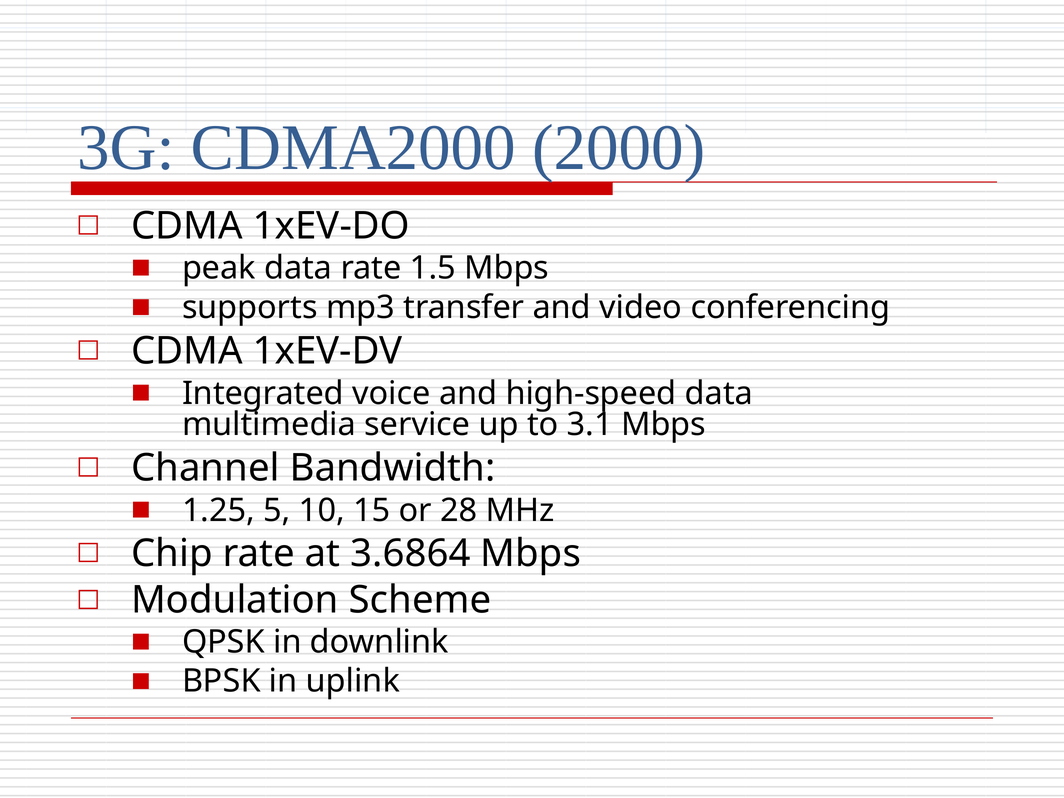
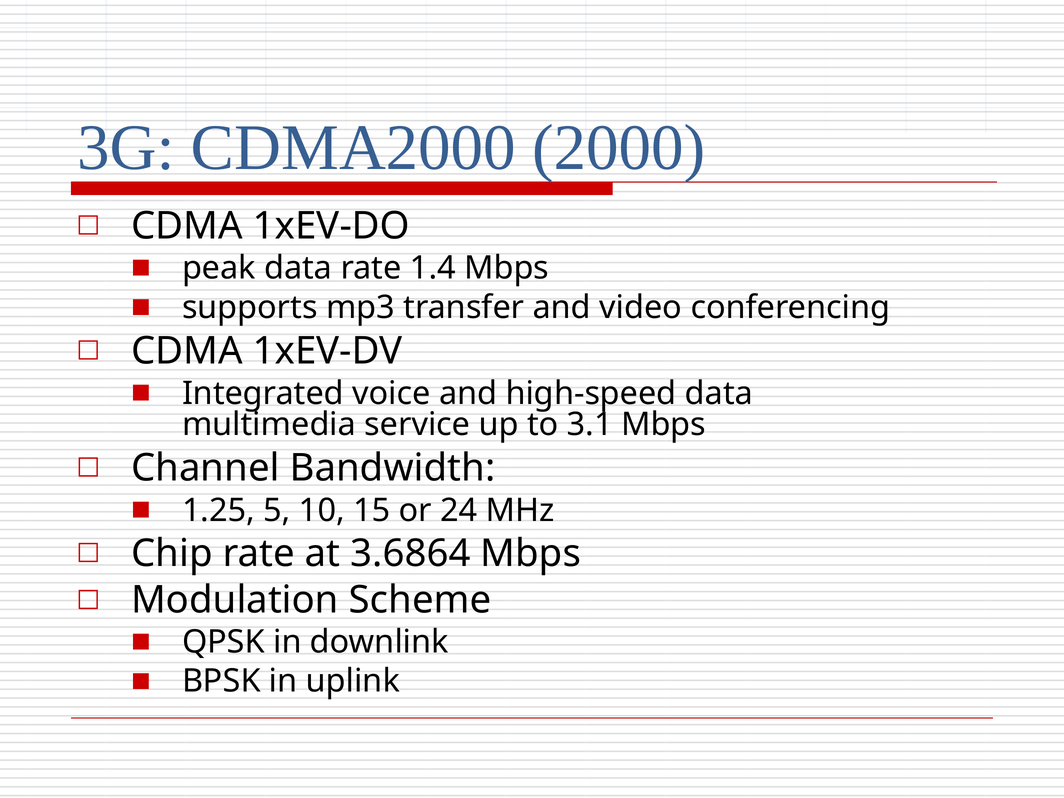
1.5: 1.5 -> 1.4
28: 28 -> 24
